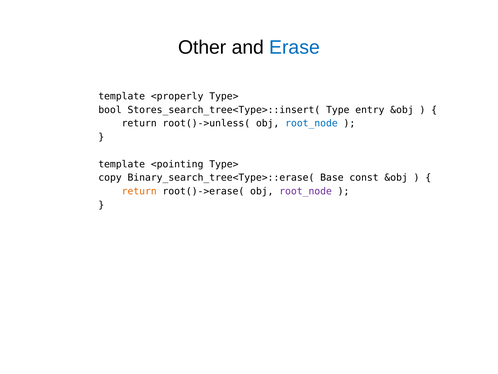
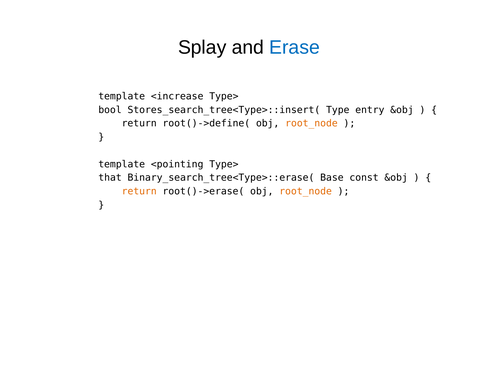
Other: Other -> Splay
<properly: <properly -> <increase
root()->unless(: root()->unless( -> root()->define(
root_node at (311, 123) colour: blue -> orange
copy: copy -> that
root_node at (306, 191) colour: purple -> orange
